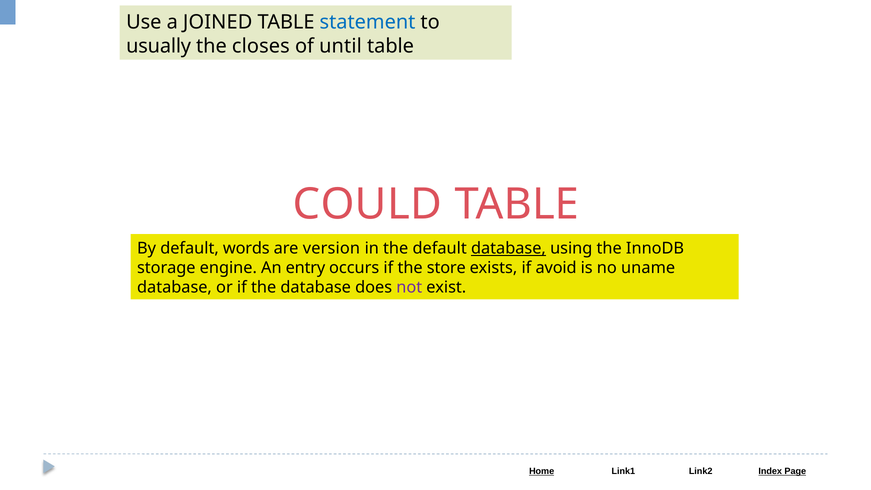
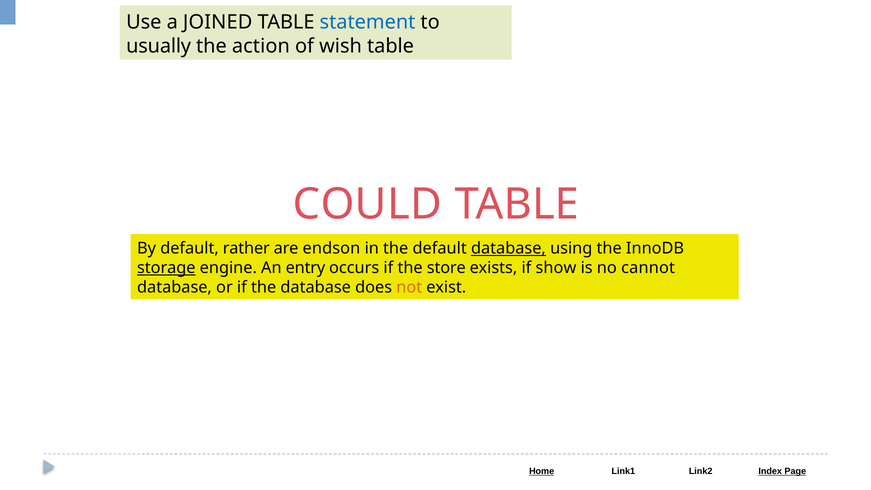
closes: closes -> action
until: until -> wish
words: words -> rather
version: version -> endson
storage underline: none -> present
avoid: avoid -> show
uname: uname -> cannot
not colour: purple -> orange
